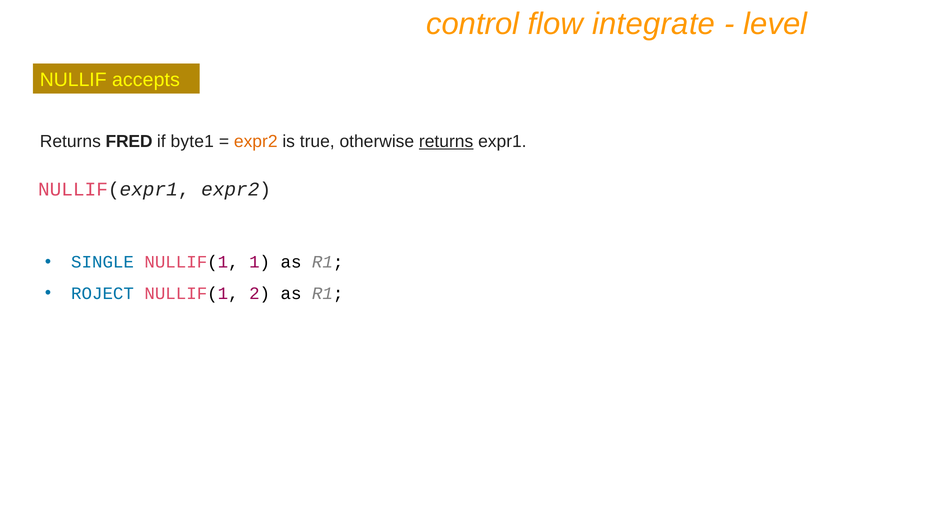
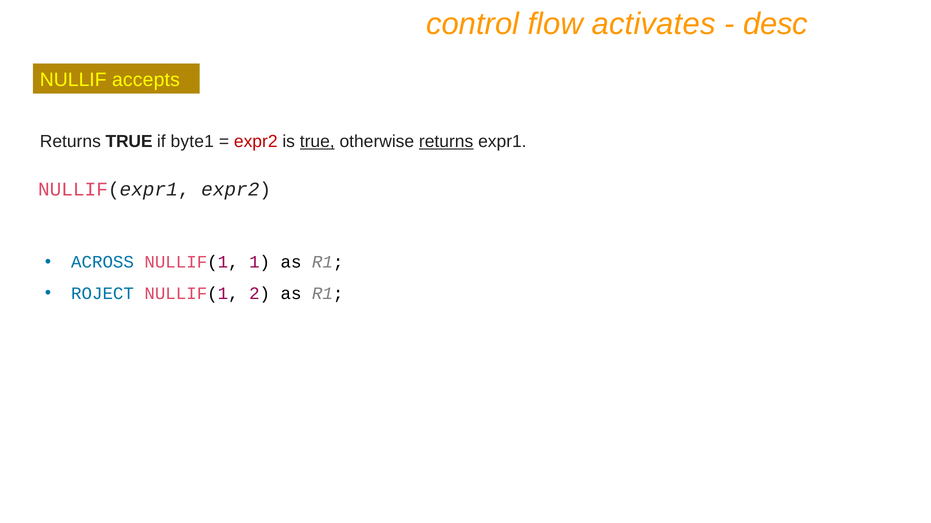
integrate: integrate -> activates
level: level -> desc
Returns FRED: FRED -> TRUE
expr2 at (256, 142) colour: orange -> red
true at (317, 142) underline: none -> present
SINGLE: SINGLE -> ACROSS
